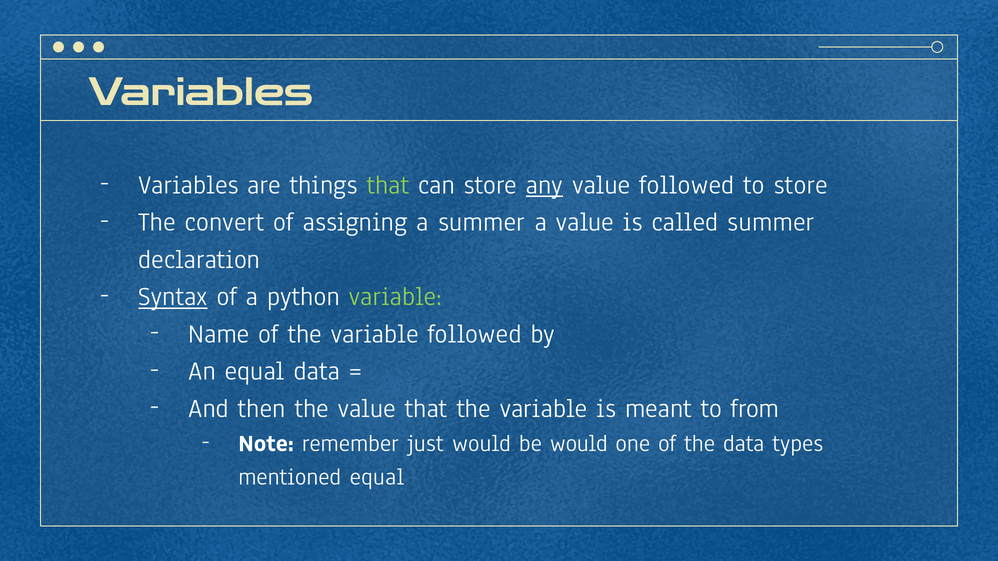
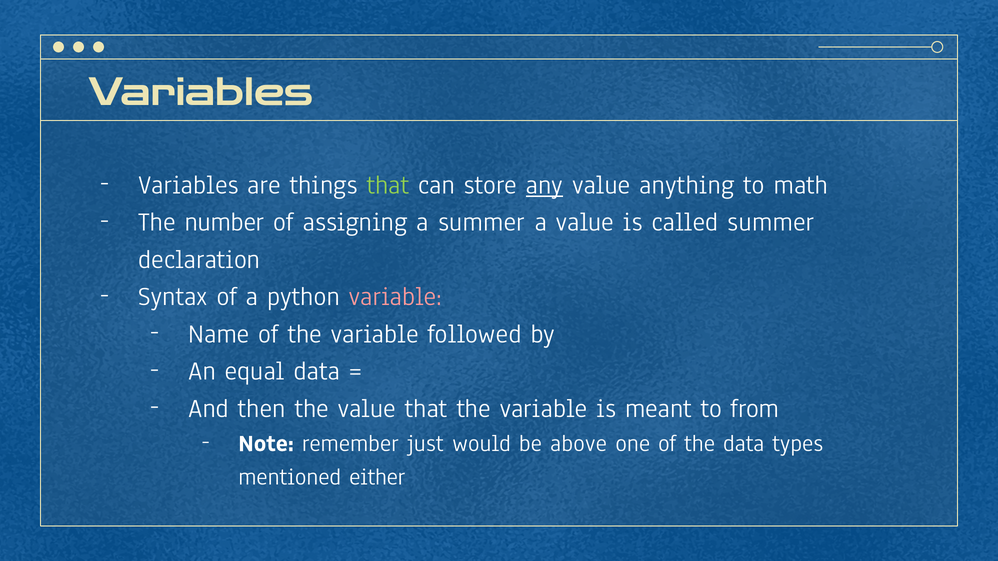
value followed: followed -> anything
to store: store -> math
convert: convert -> number
Syntax underline: present -> none
variable at (395, 297) colour: light green -> pink
be would: would -> above
mentioned equal: equal -> either
